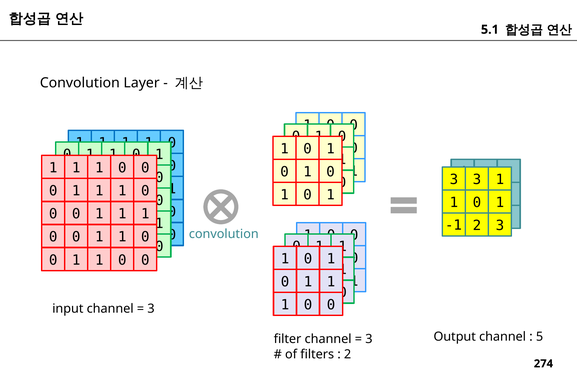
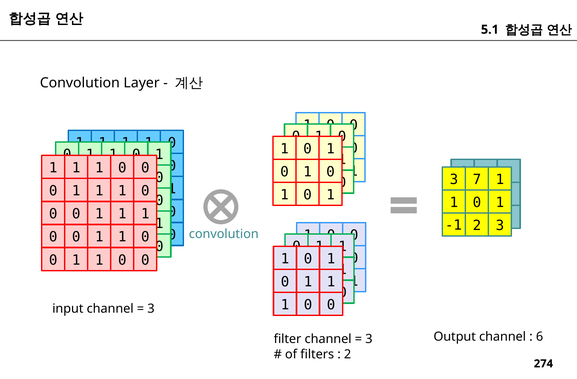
3 3: 3 -> 7
5: 5 -> 6
